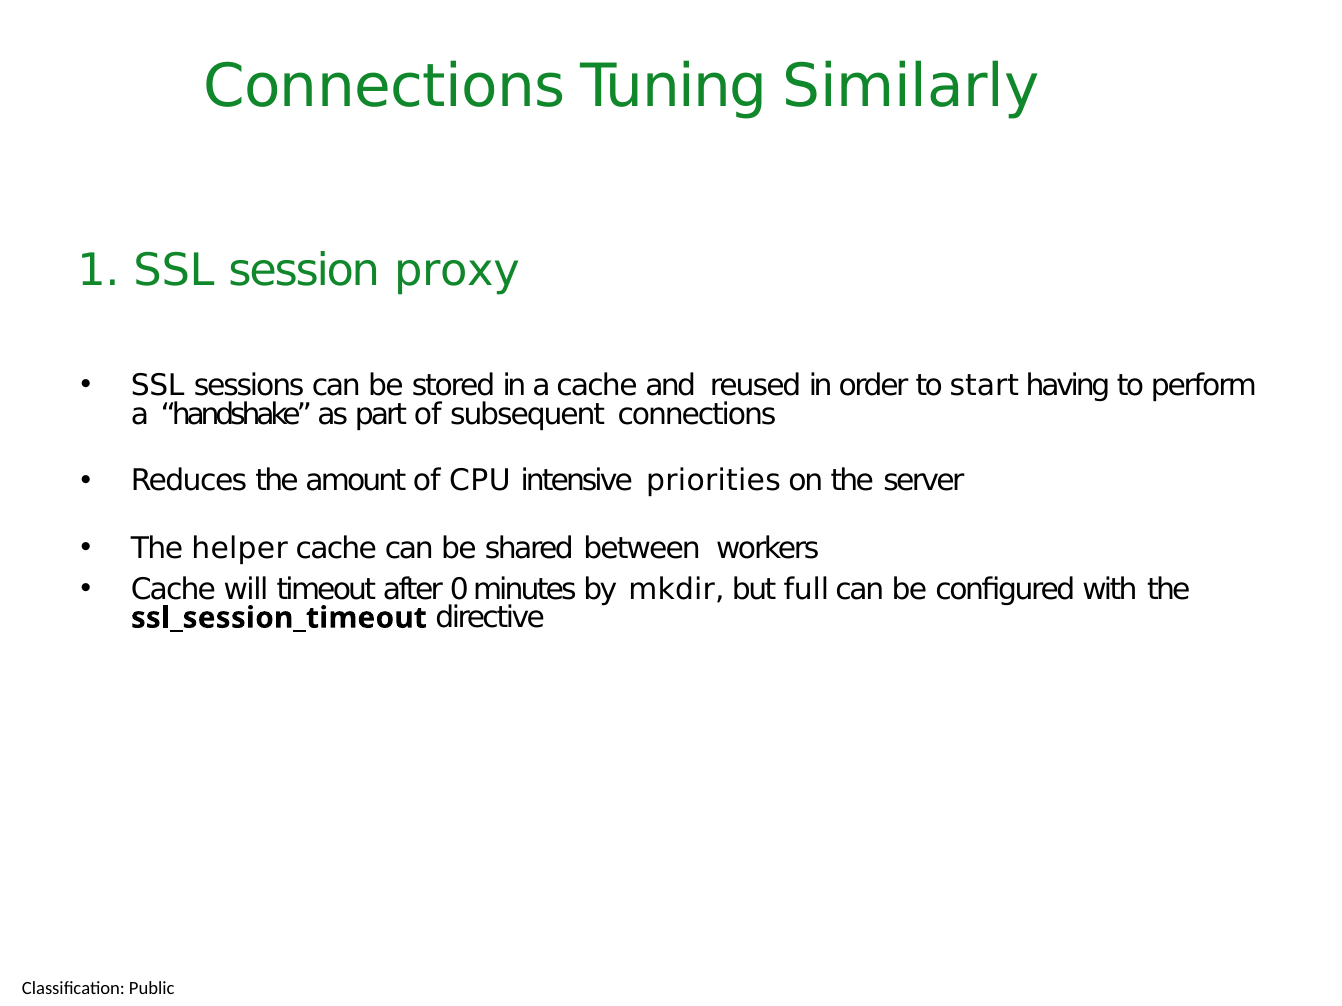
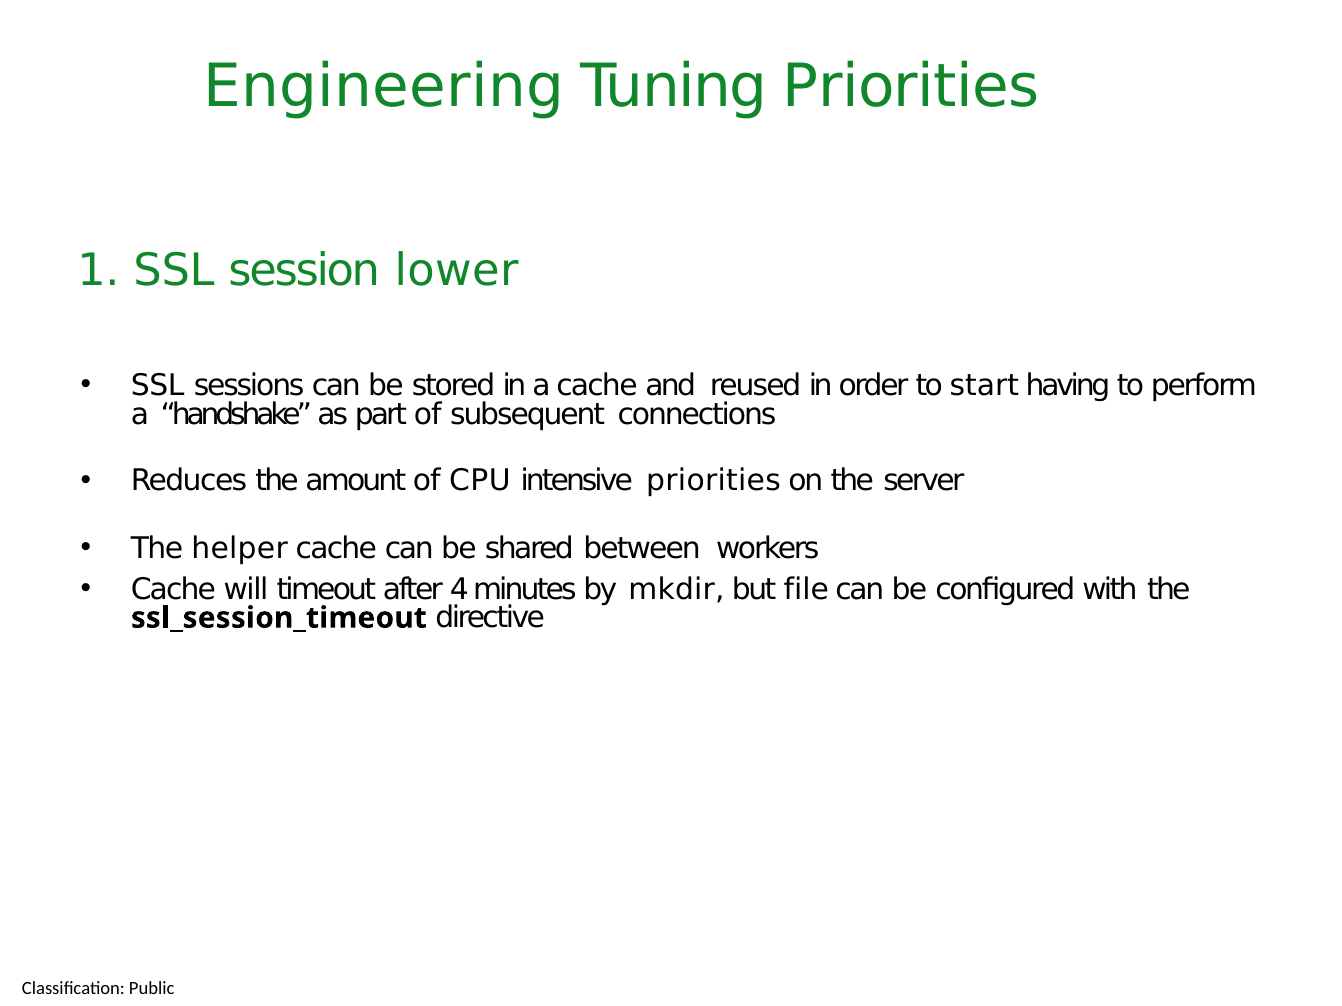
Connections at (384, 87): Connections -> Engineering
Tuning Similarly: Similarly -> Priorities
proxy: proxy -> lower
0: 0 -> 4
full: full -> file
